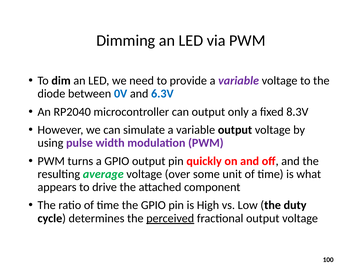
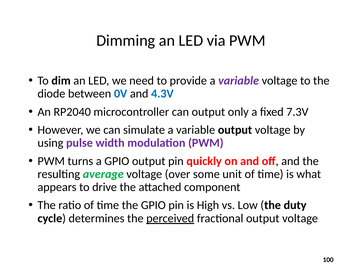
6.3V: 6.3V -> 4.3V
8.3V: 8.3V -> 7.3V
